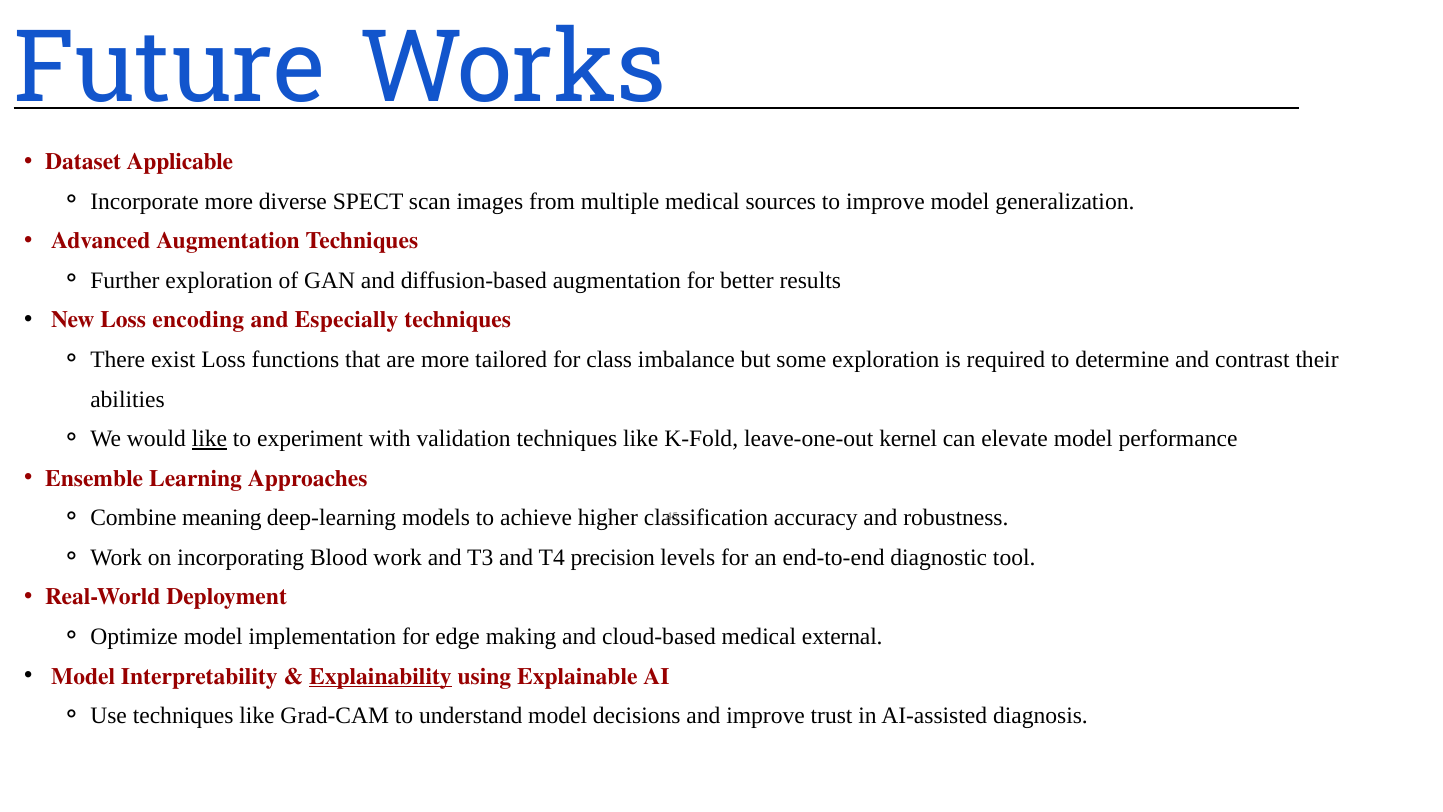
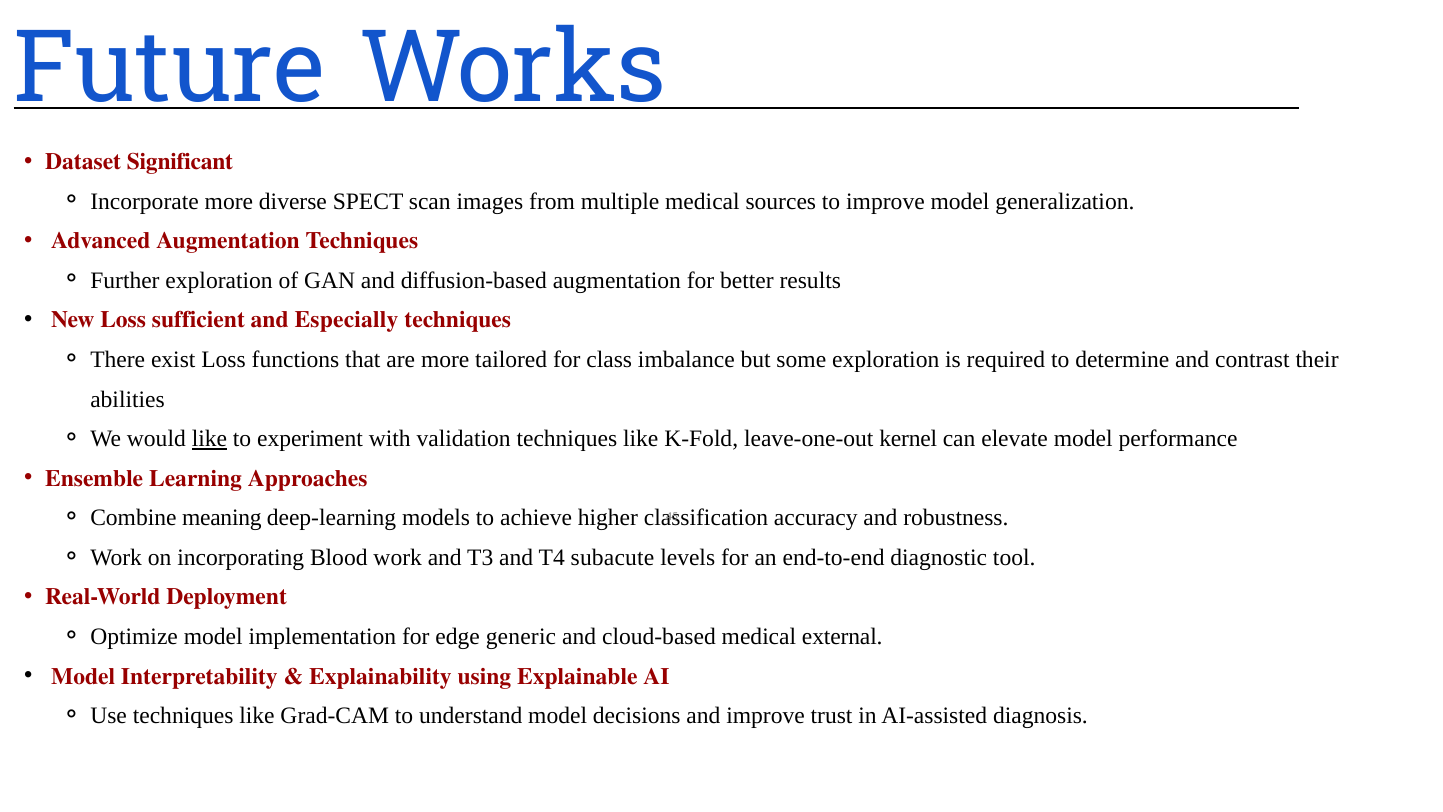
Applicable: Applicable -> Significant
encoding: encoding -> sufficient
precision: precision -> subacute
making: making -> generic
Explainability underline: present -> none
